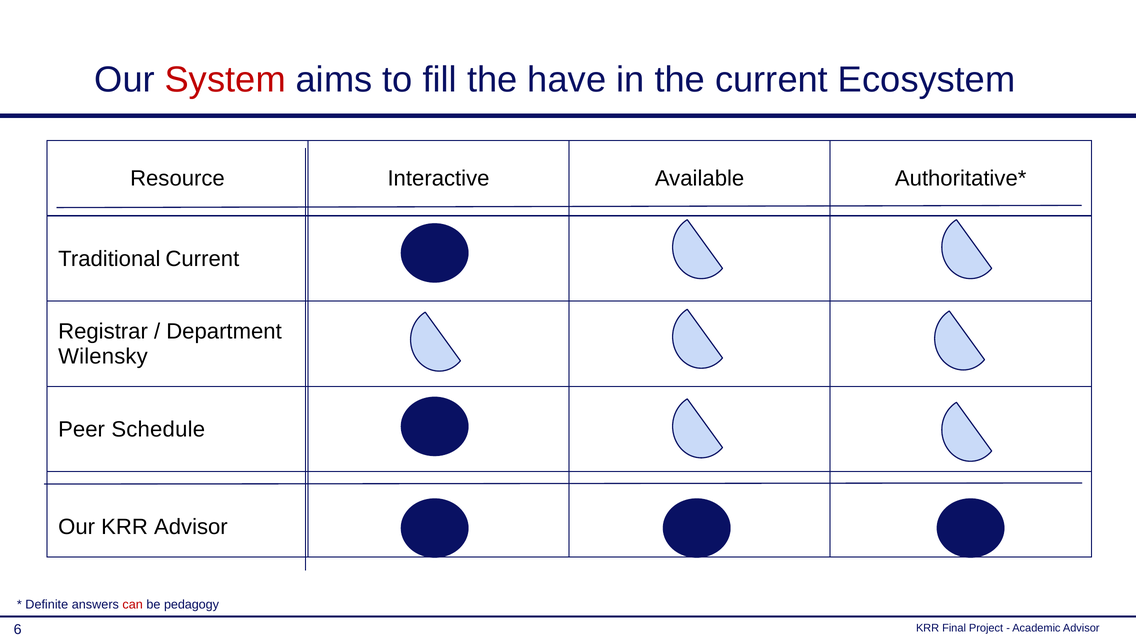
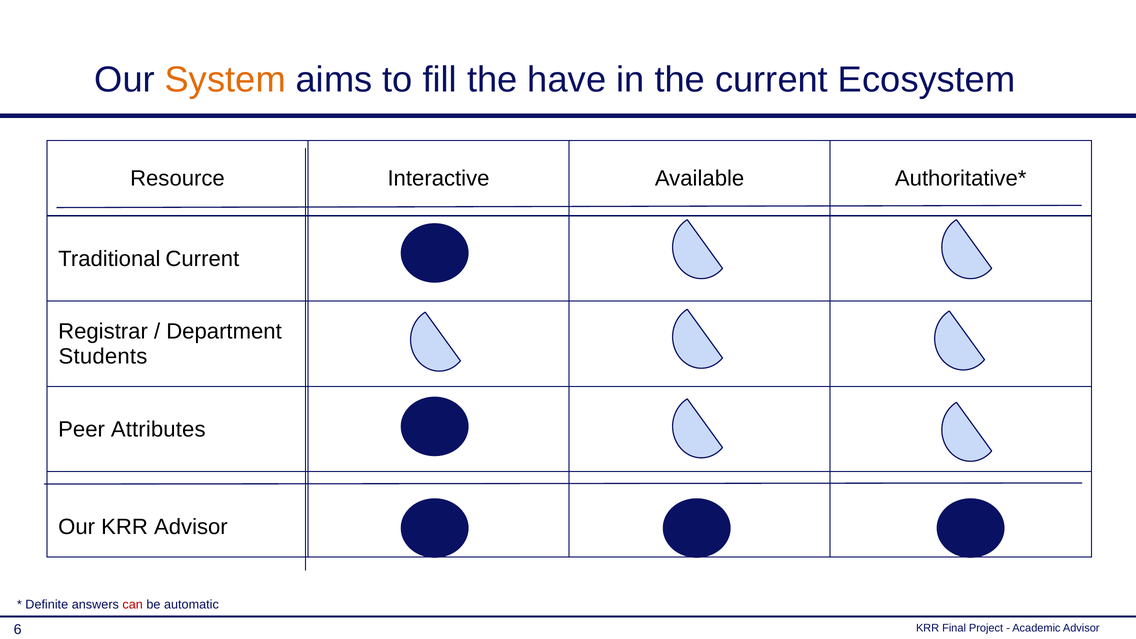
System colour: red -> orange
Wilensky: Wilensky -> Students
Schedule: Schedule -> Attributes
pedagogy: pedagogy -> automatic
